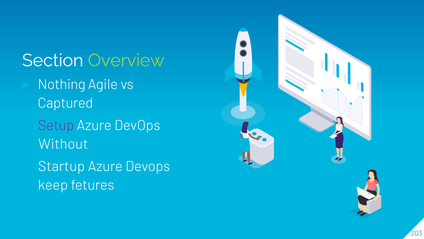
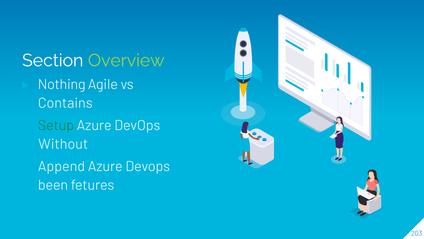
Captured: Captured -> Contains
Setup colour: purple -> green
Startup: Startup -> Append
keep: keep -> been
